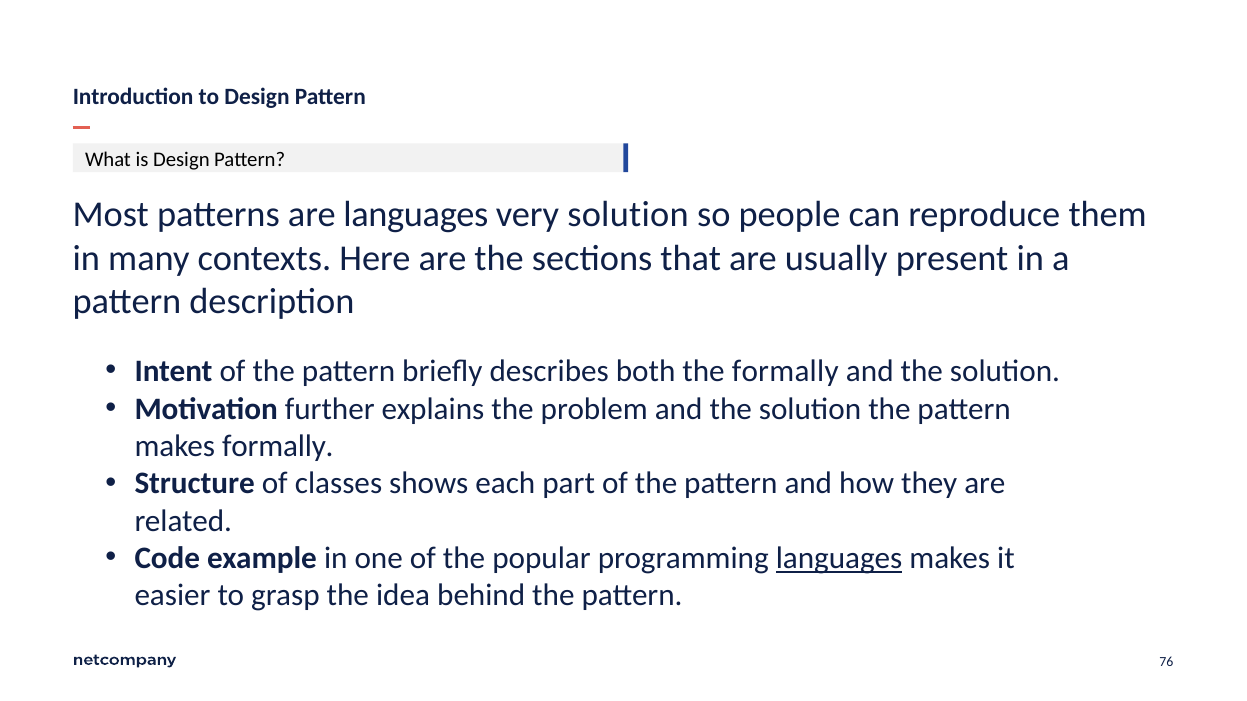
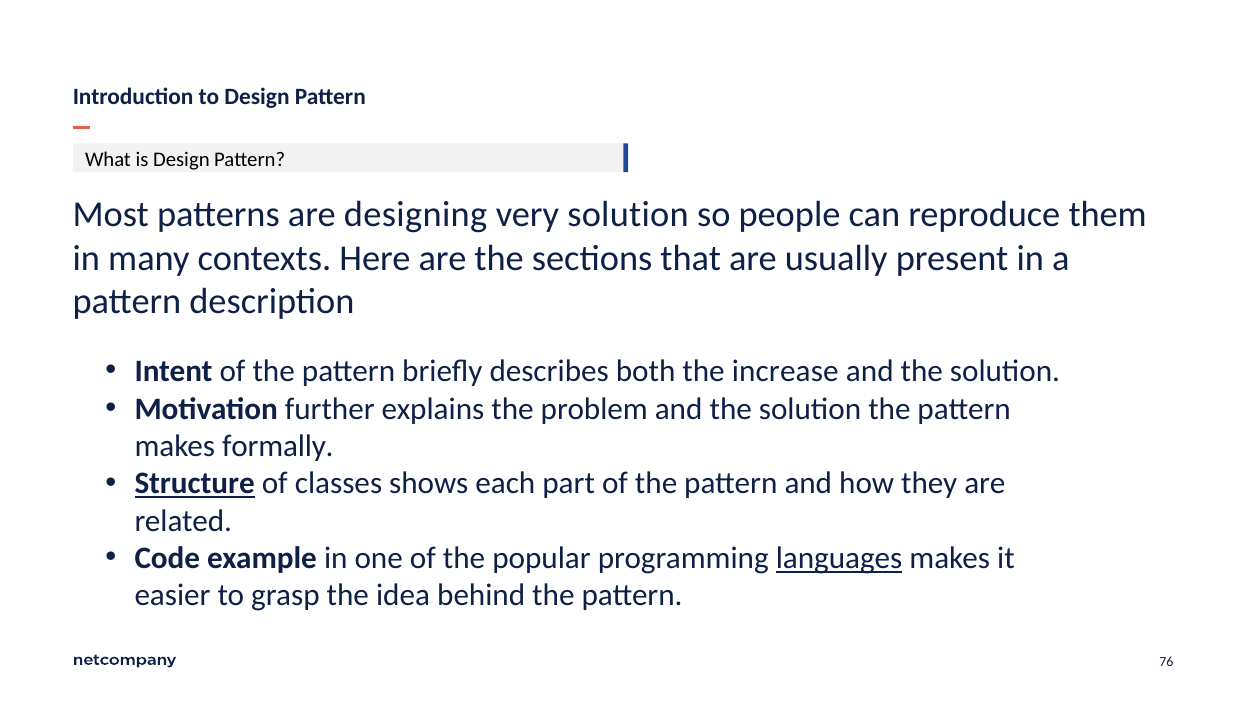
are languages: languages -> designing
the formally: formally -> increase
Structure underline: none -> present
